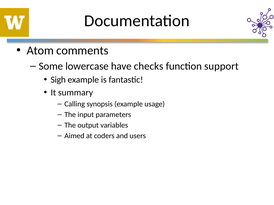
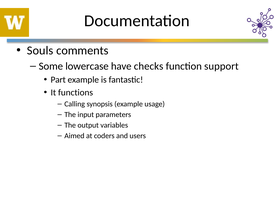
Atom: Atom -> Souls
Sigh: Sigh -> Part
summary: summary -> functions
